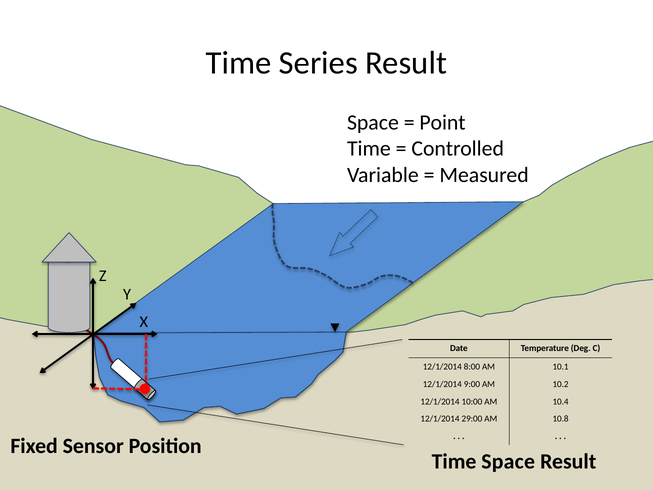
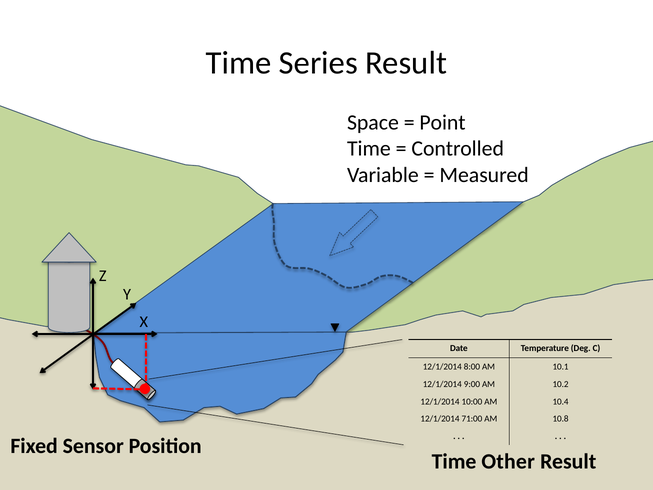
29:00: 29:00 -> 71:00
Time Space: Space -> Other
